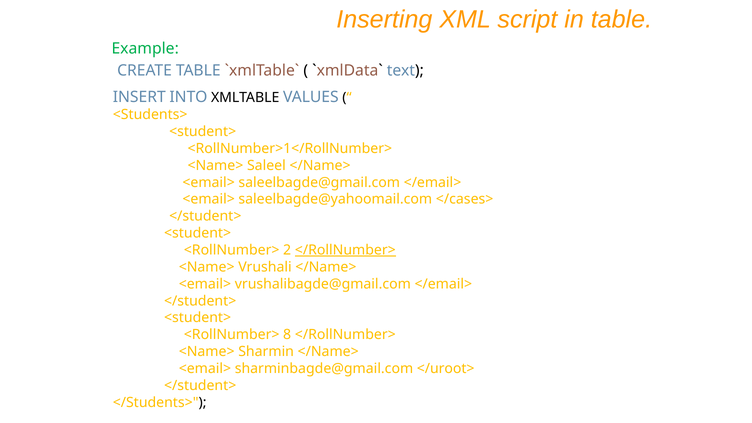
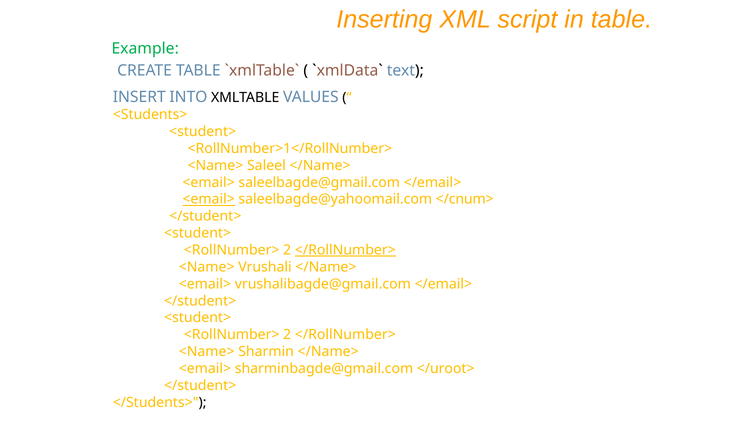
<email> at (209, 199) underline: none -> present
</cases>: </cases> -> </cnum>
8 at (287, 335): 8 -> 2
